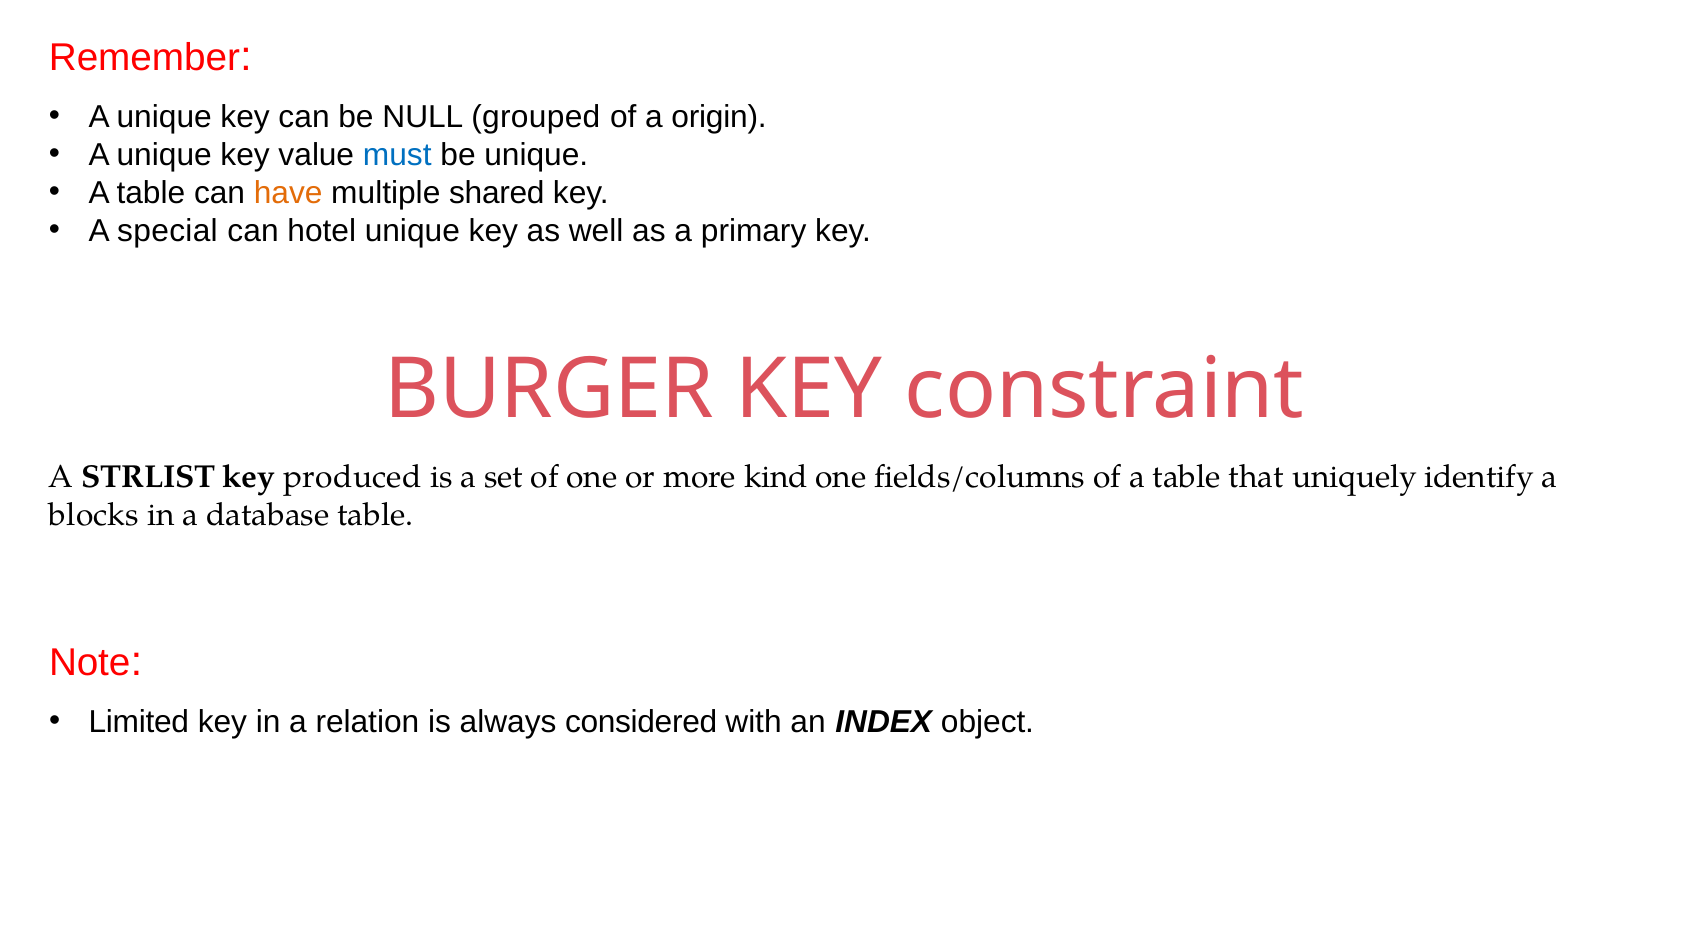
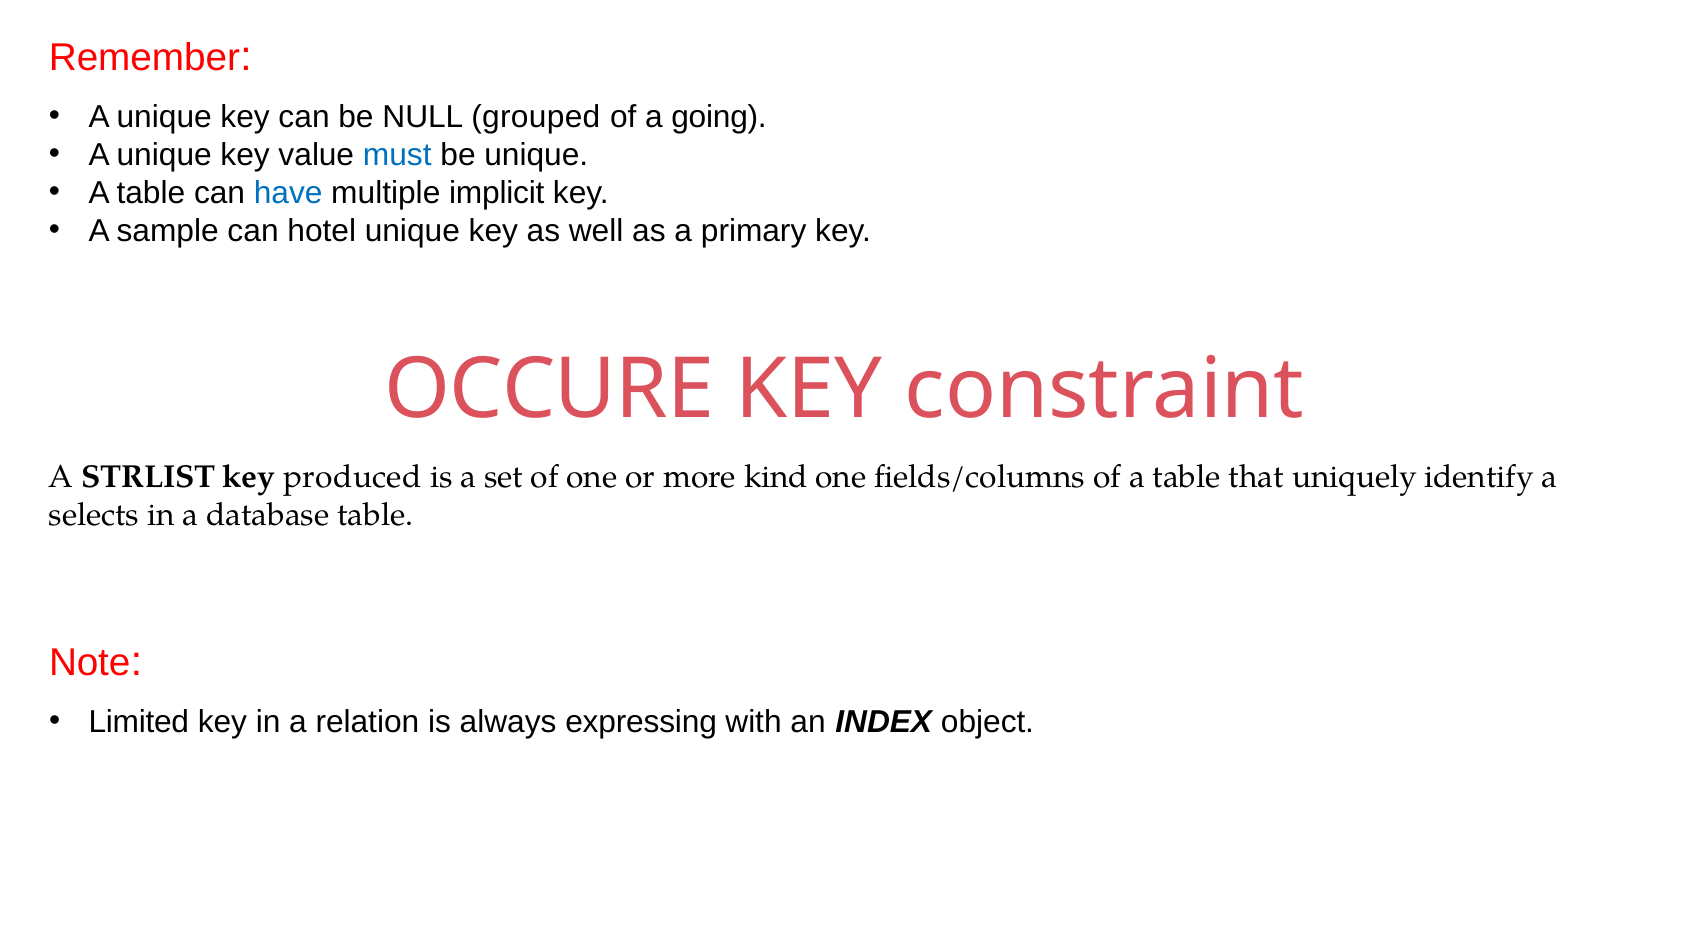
origin: origin -> going
have colour: orange -> blue
shared: shared -> implicit
special: special -> sample
BURGER: BURGER -> OCCURE
blocks: blocks -> selects
considered: considered -> expressing
